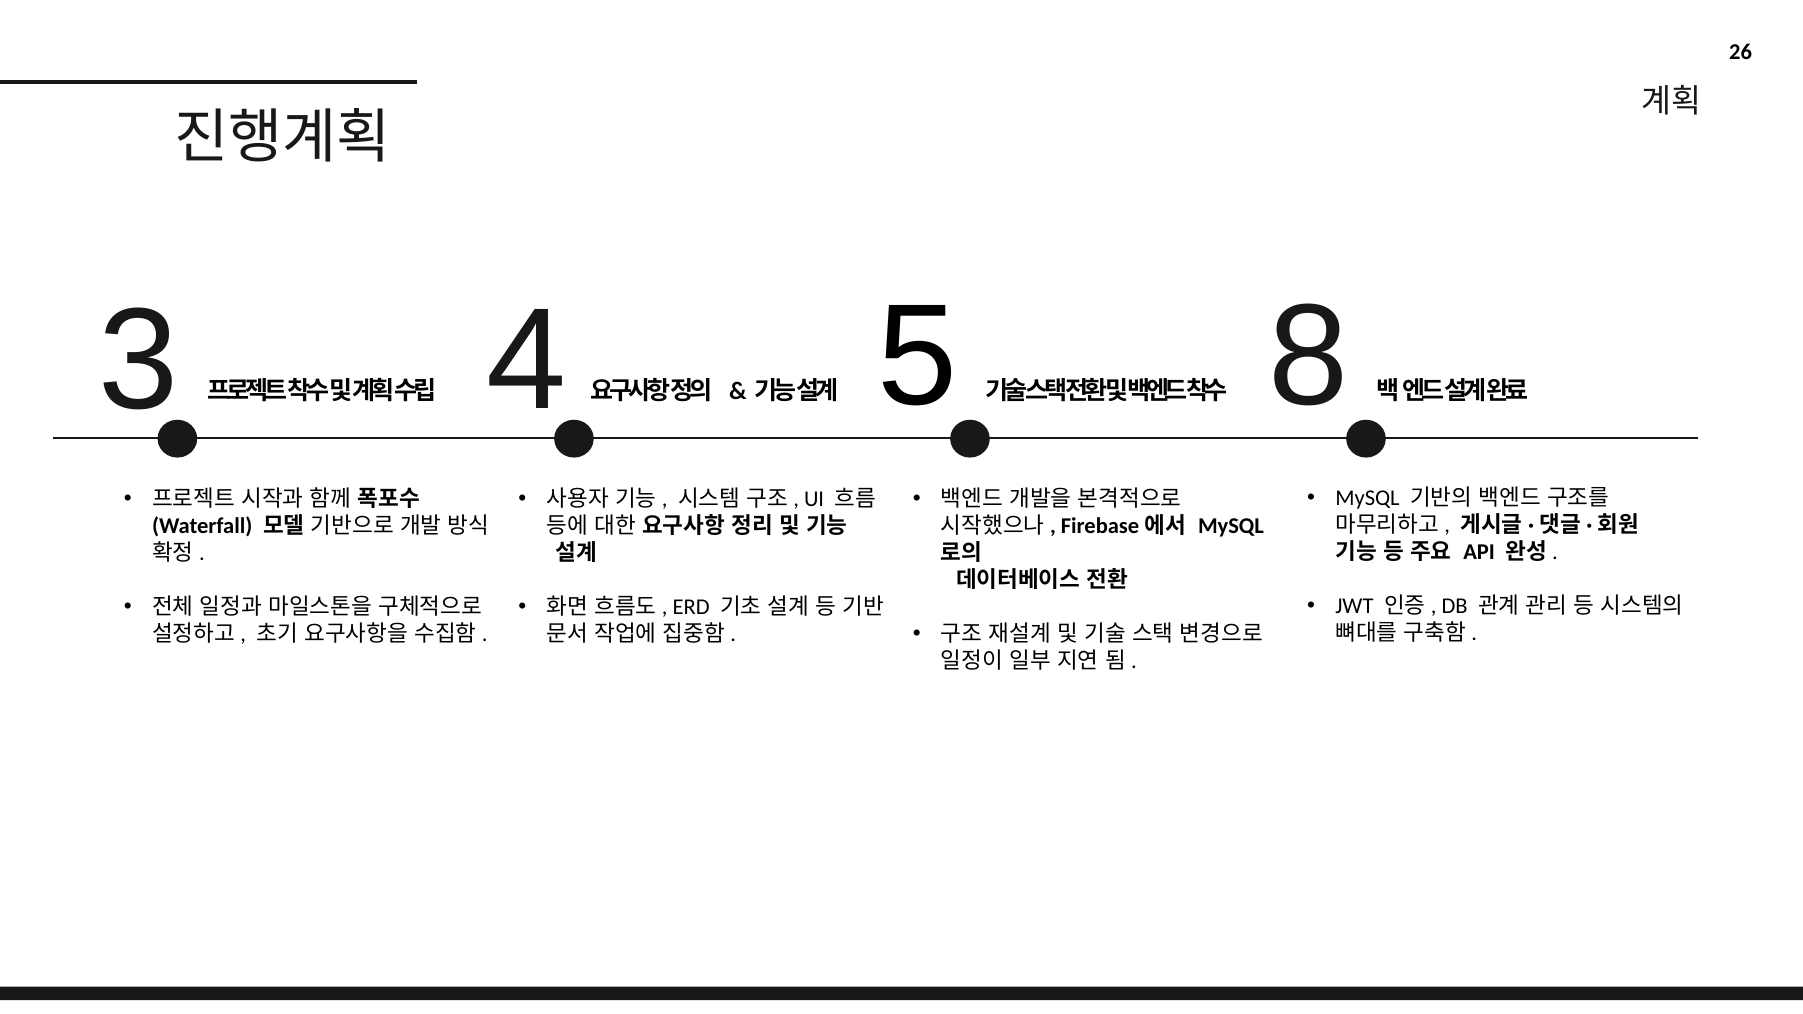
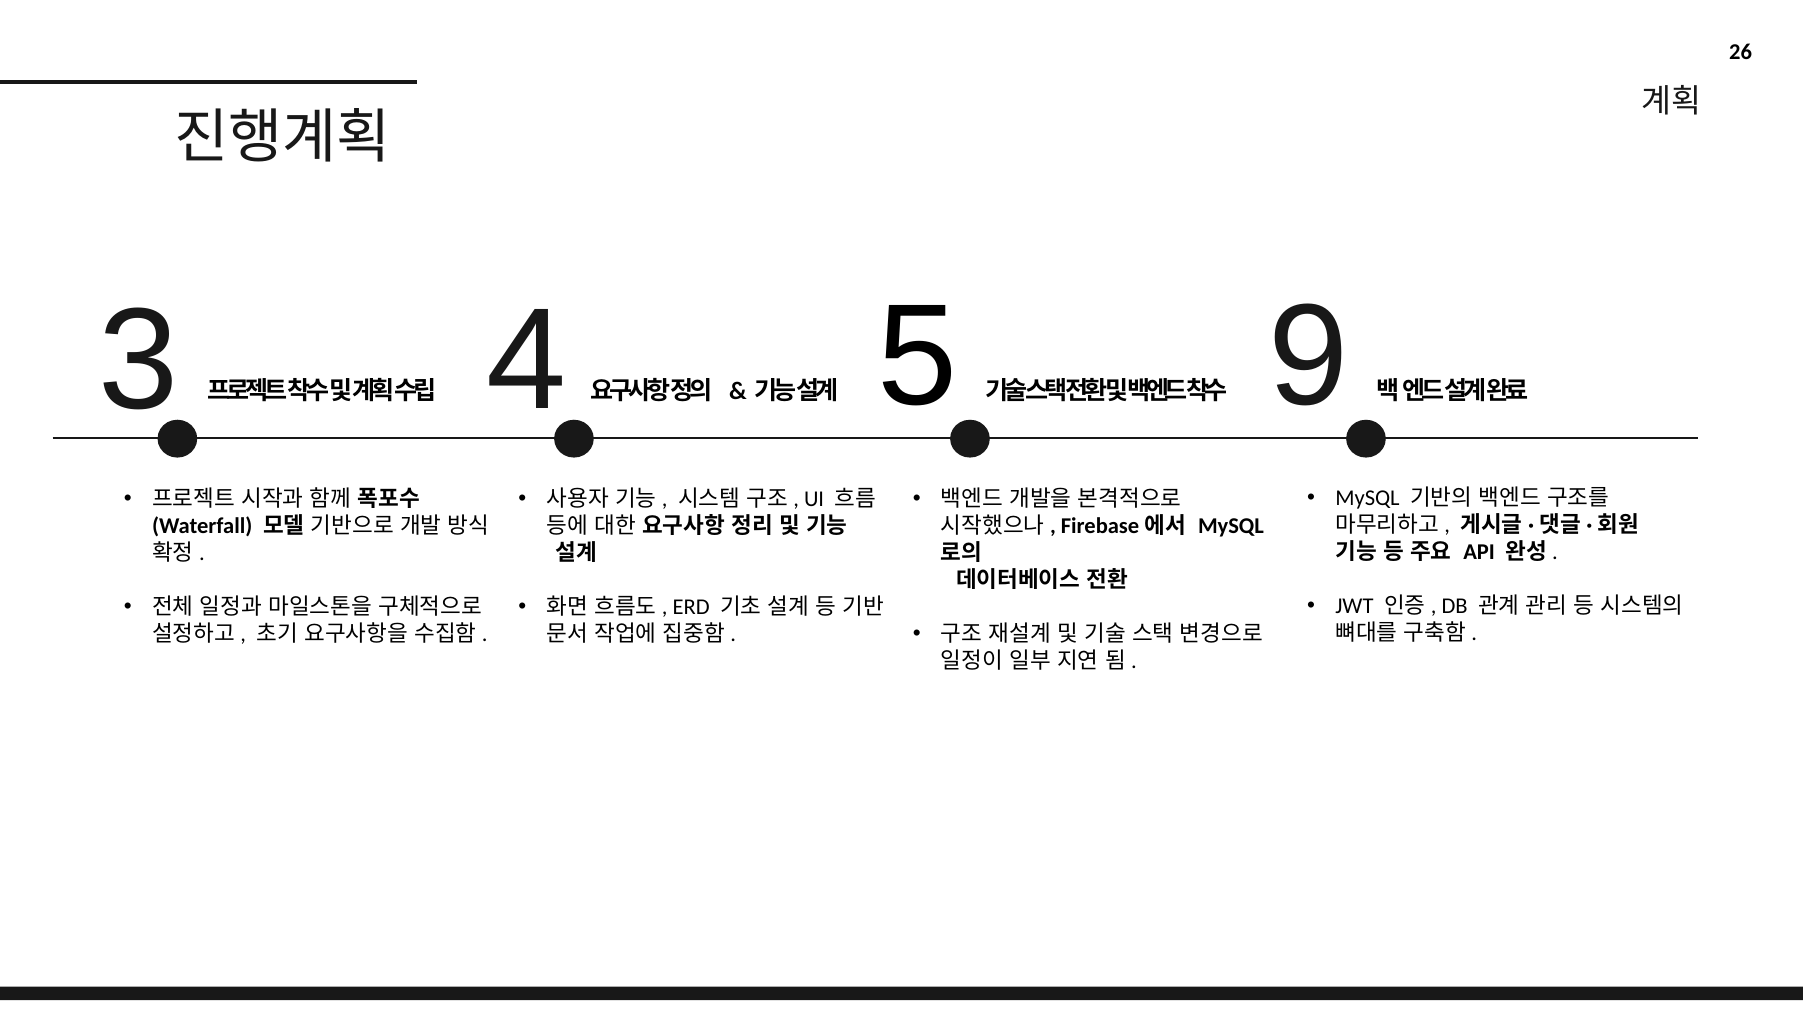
8: 8 -> 9
